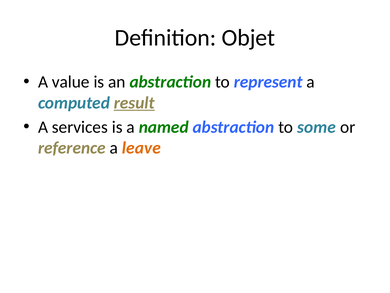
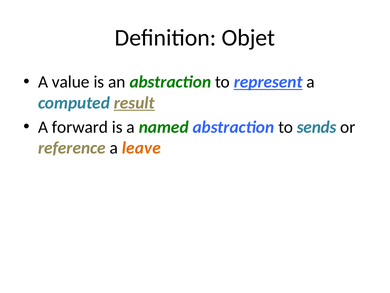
represent underline: none -> present
services: services -> forward
some: some -> sends
